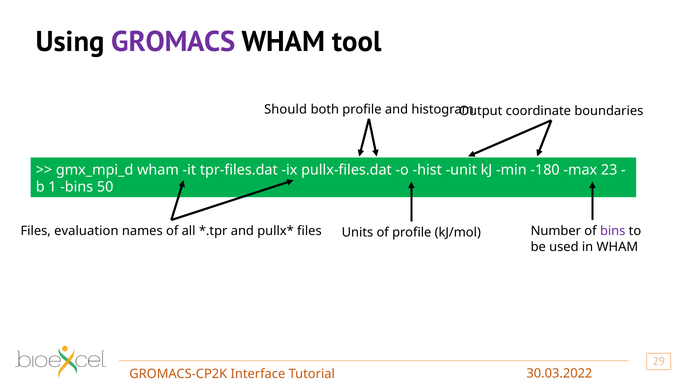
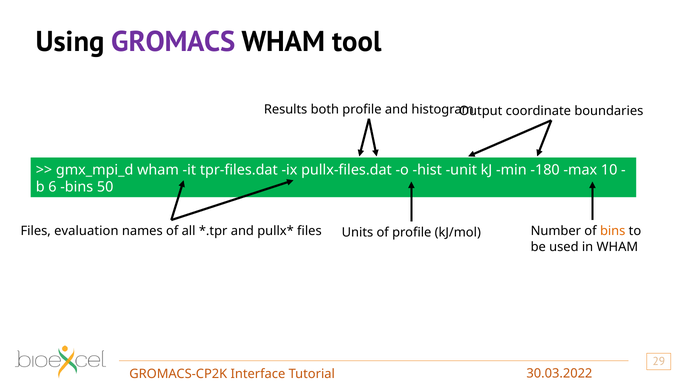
Should: Should -> Results
23: 23 -> 10
1: 1 -> 6
bins at (613, 231) colour: purple -> orange
